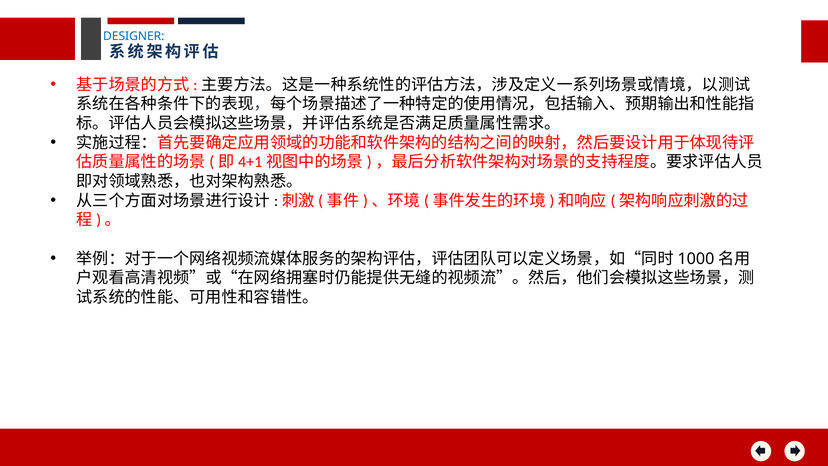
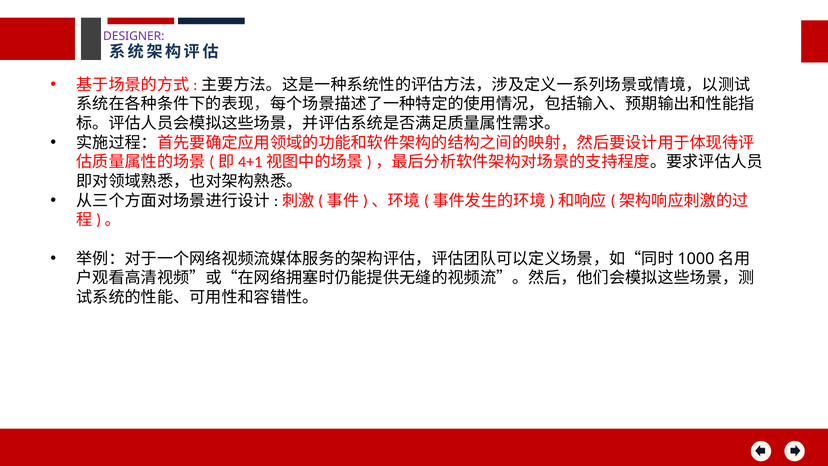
DESIGNER colour: blue -> purple
